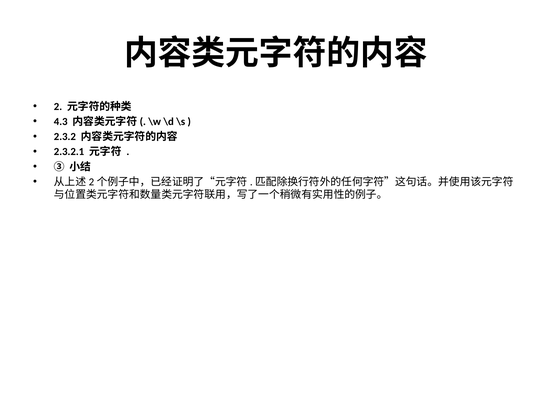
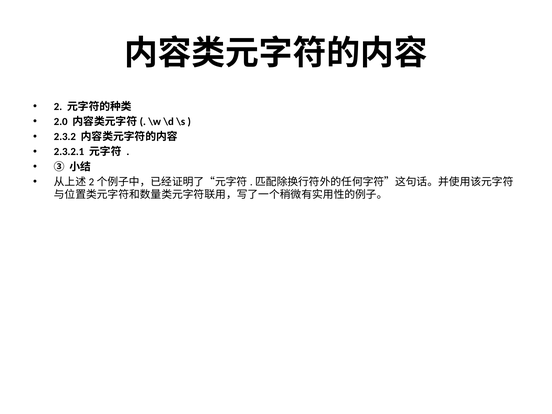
4.3: 4.3 -> 2.0
